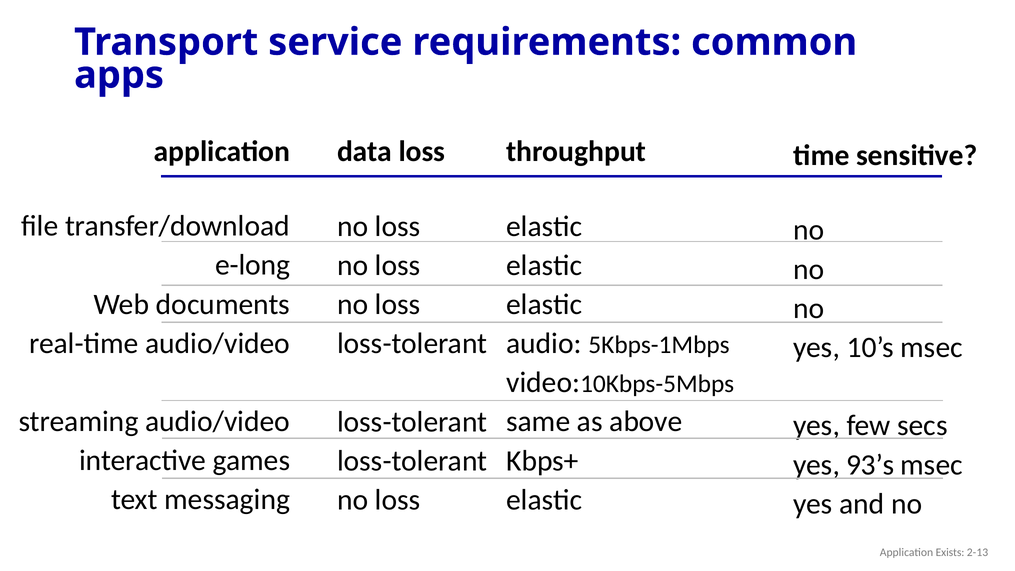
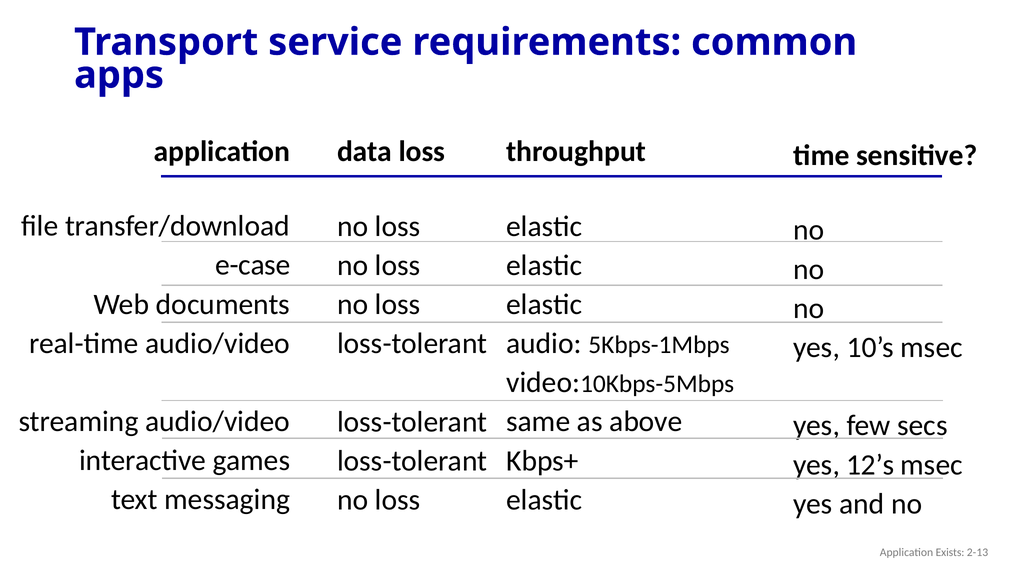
e-long: e-long -> e-case
93’s: 93’s -> 12’s
